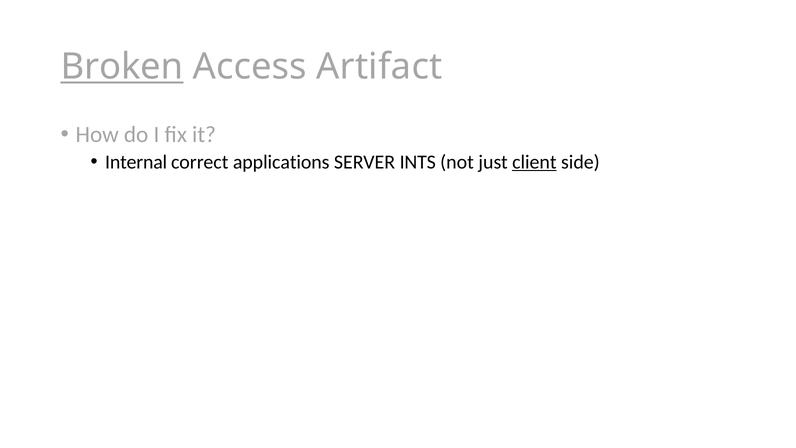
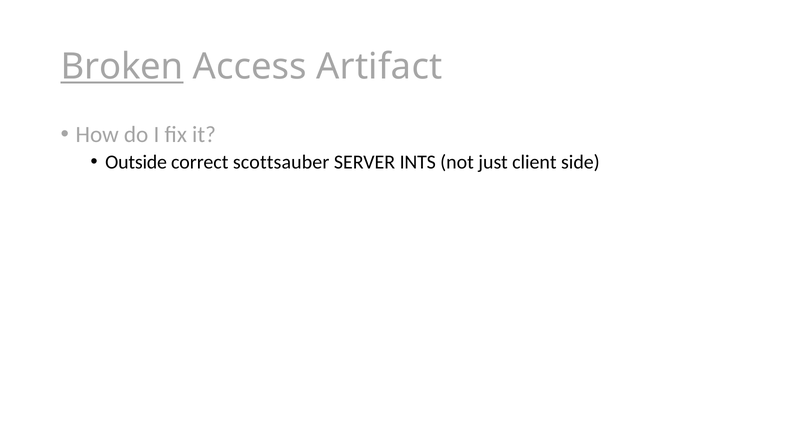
Internal: Internal -> Outside
applications: applications -> scottsauber
client underline: present -> none
